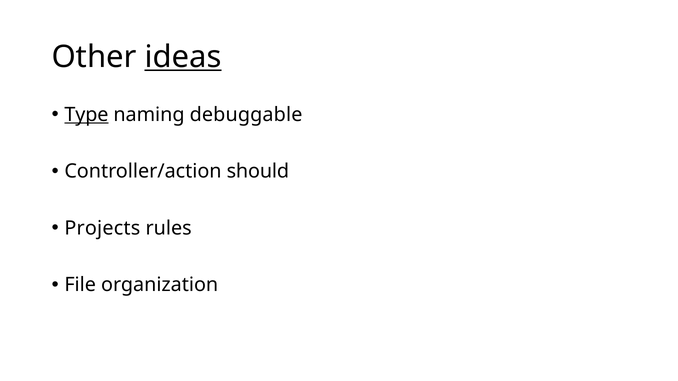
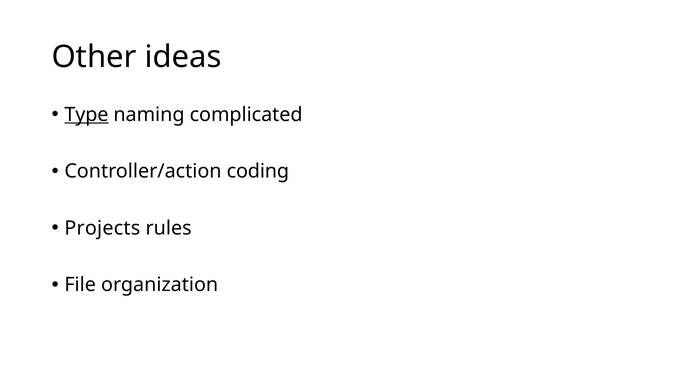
ideas underline: present -> none
debuggable: debuggable -> complicated
should: should -> coding
